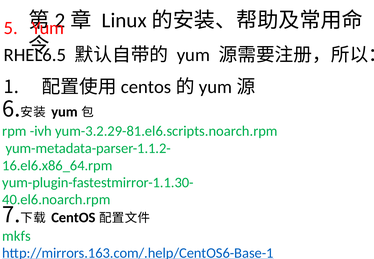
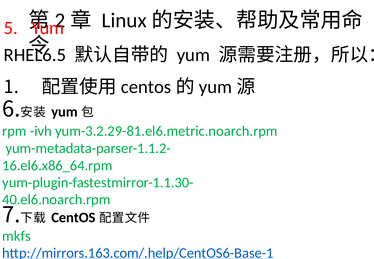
yum-3.2.29-81.el6.scripts.noarch.rpm: yum-3.2.29-81.el6.scripts.noarch.rpm -> yum-3.2.29-81.el6.metric.noarch.rpm
